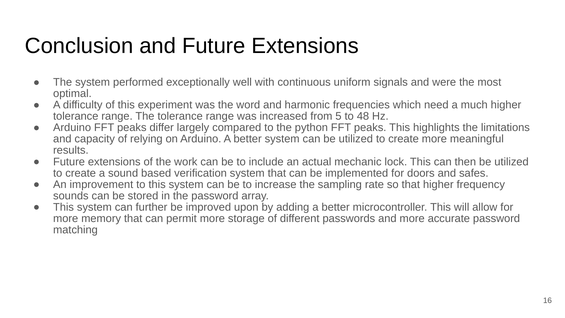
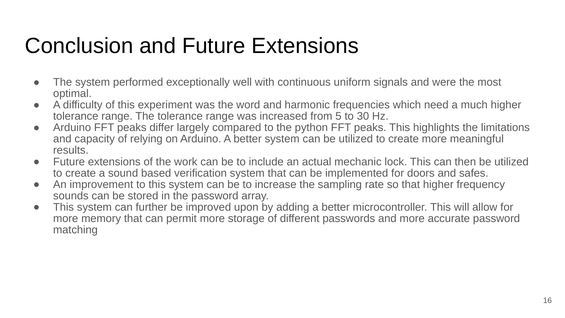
48: 48 -> 30
